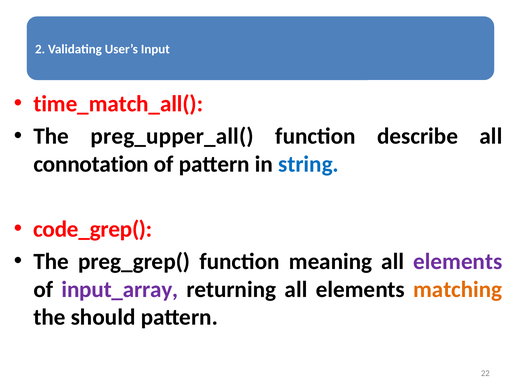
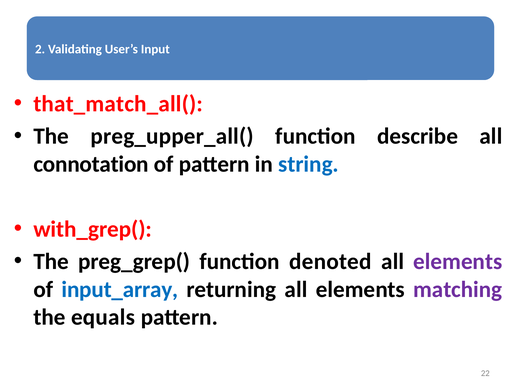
time_match_all(: time_match_all( -> that_match_all(
code_grep(: code_grep( -> with_grep(
meaning: meaning -> denoted
input_array colour: purple -> blue
matching colour: orange -> purple
should: should -> equals
